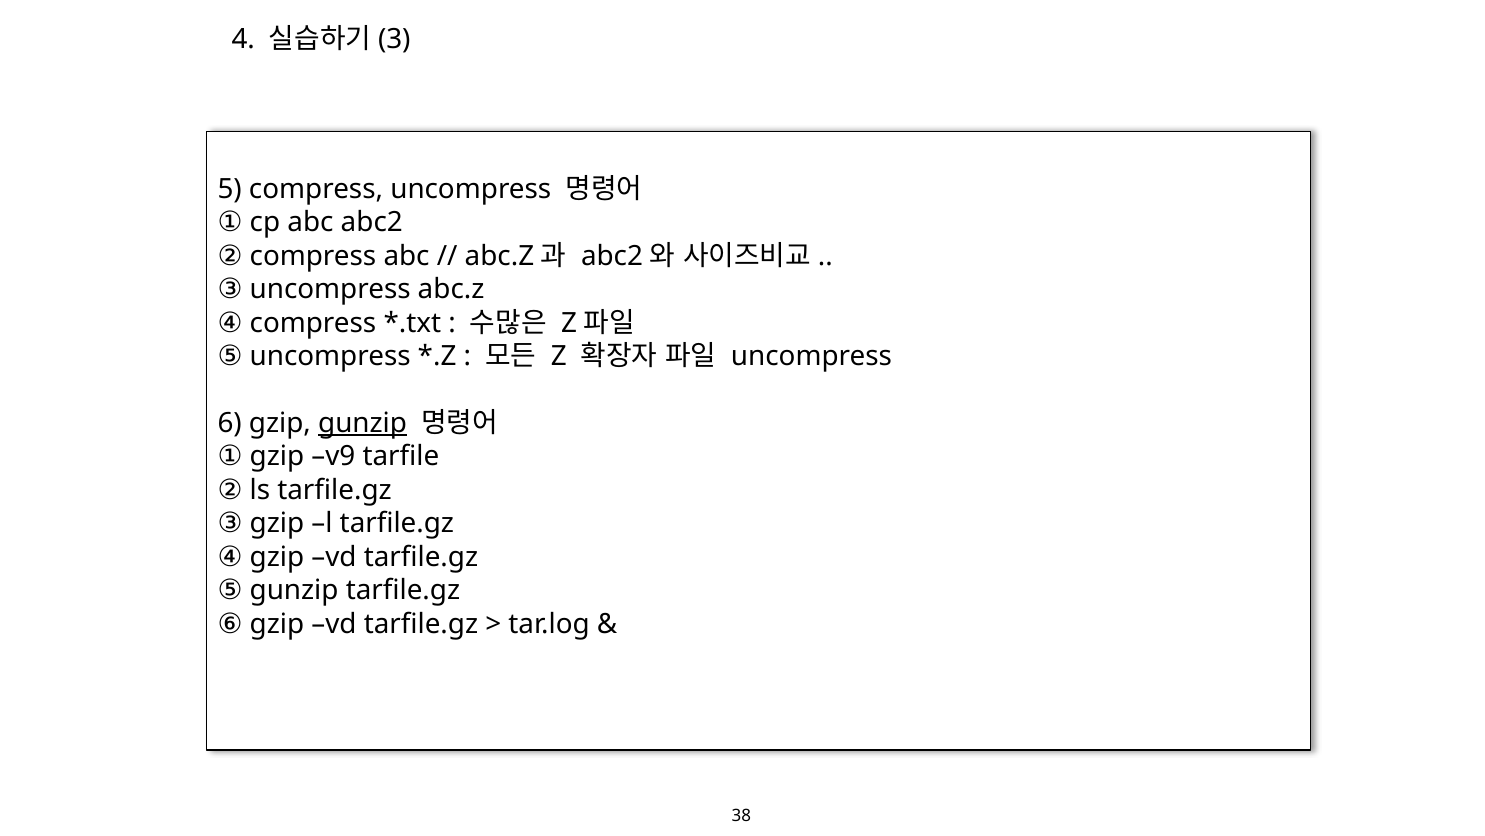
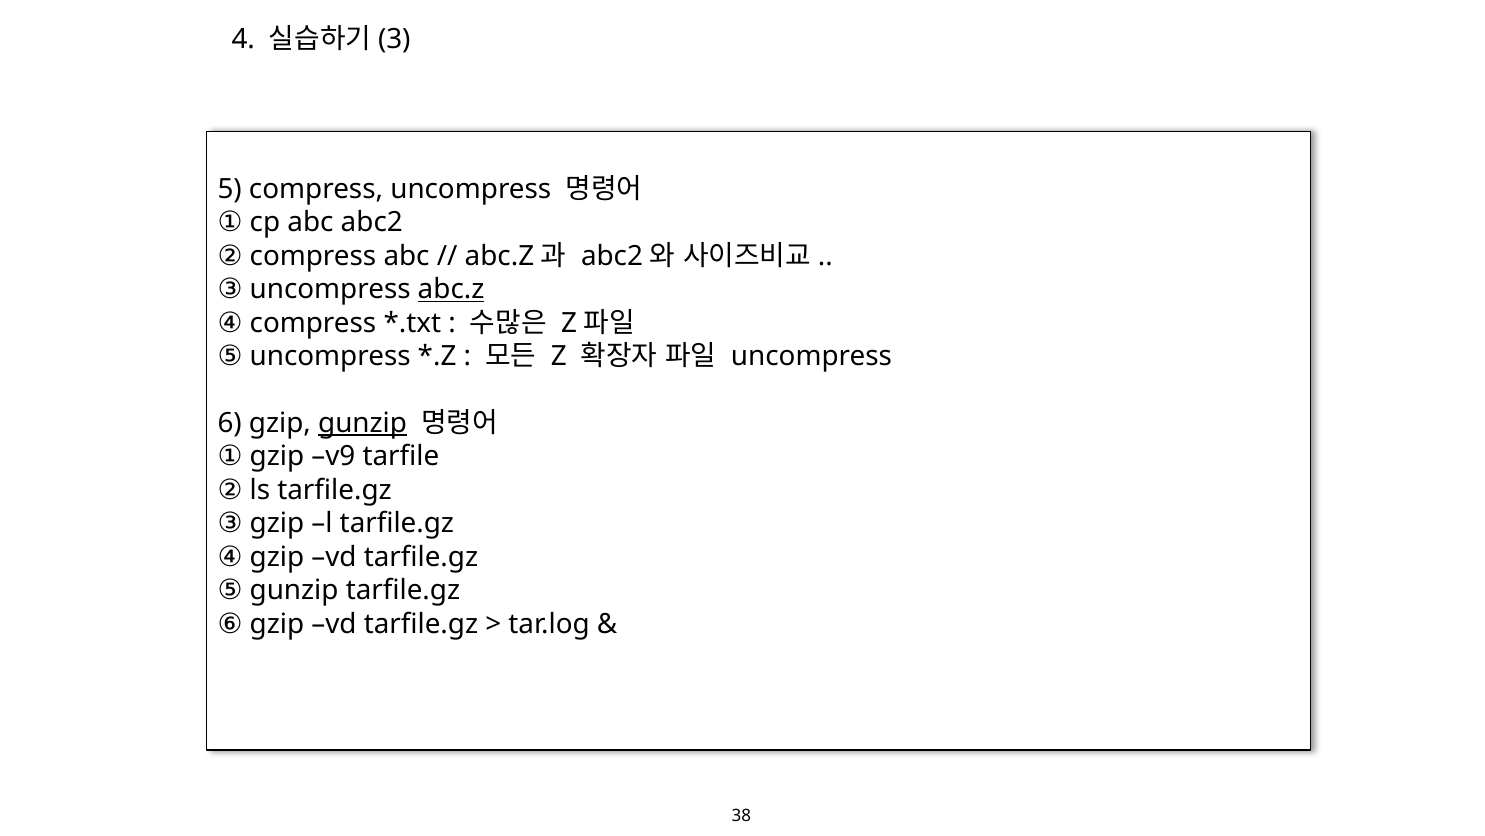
abc.z underline: none -> present
